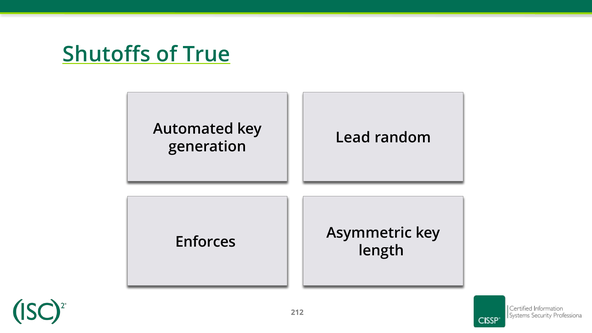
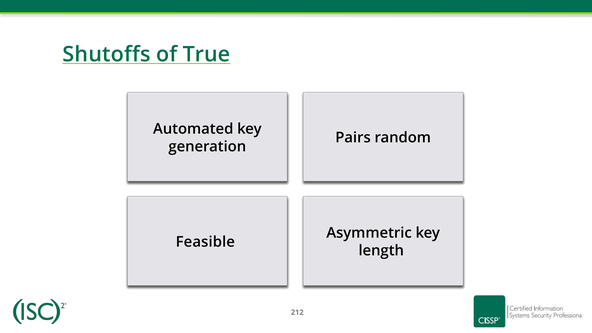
Lead: Lead -> Pairs
Enforces: Enforces -> Feasible
